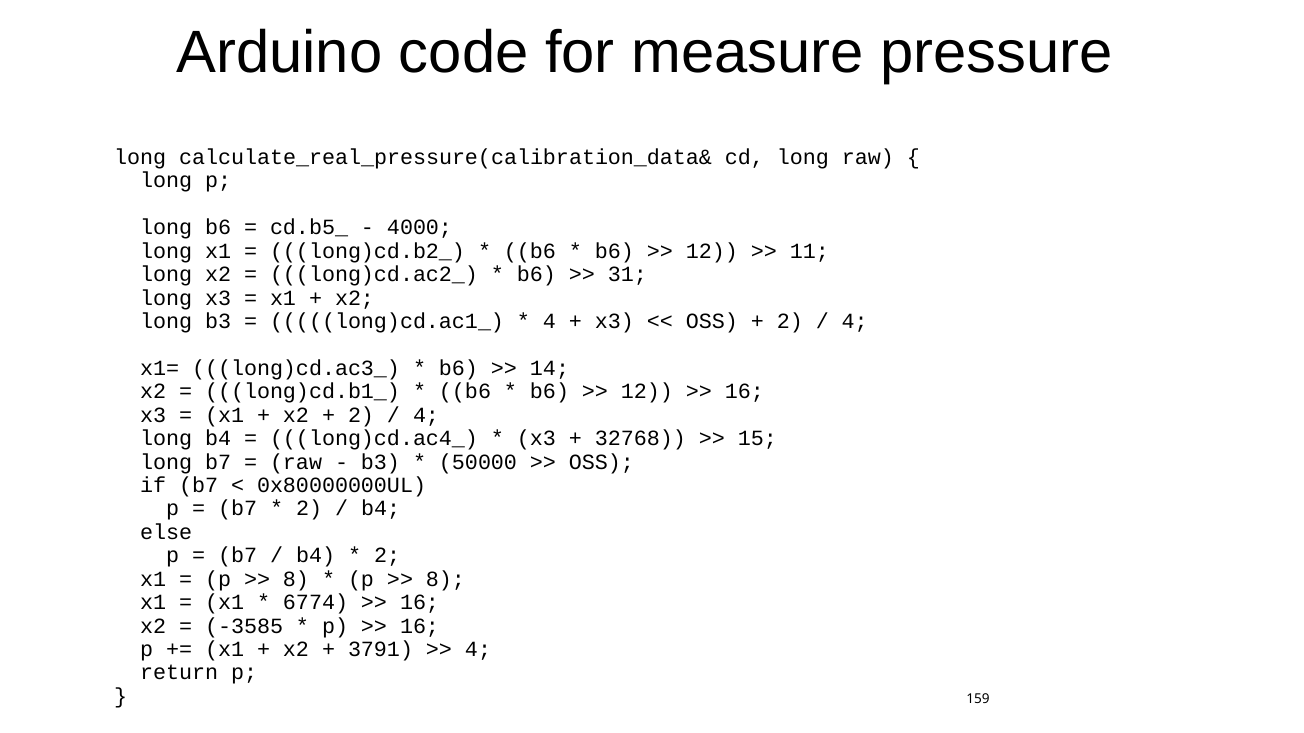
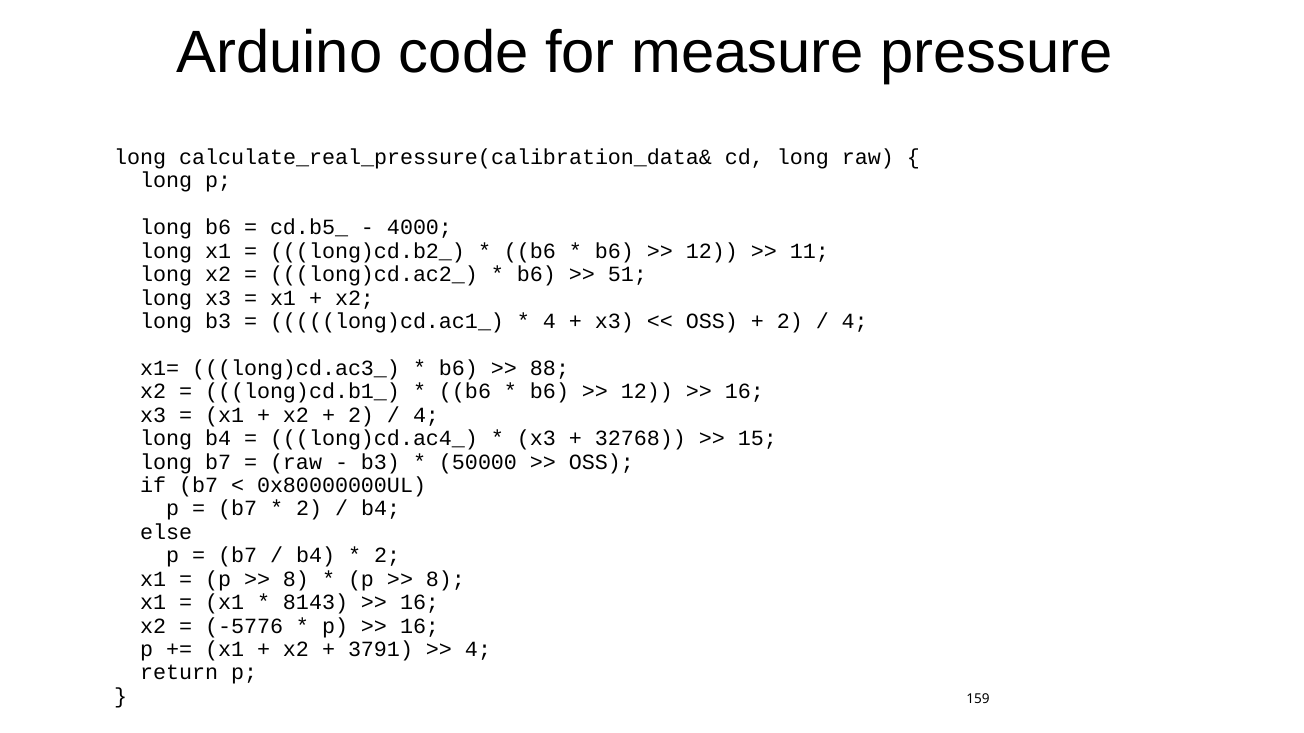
31: 31 -> 51
14: 14 -> 88
6774: 6774 -> 8143
-3585: -3585 -> -5776
